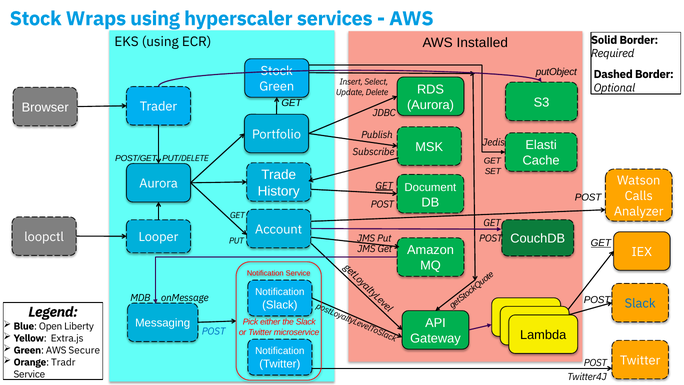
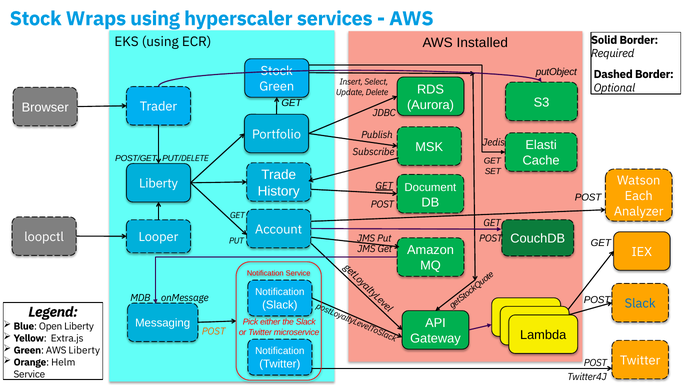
Aurora at (159, 184): Aurora -> Liberty
Calls: Calls -> Each
GET at (601, 243) underline: present -> none
POST at (214, 331) colour: blue -> orange
AWS Secure: Secure -> Liberty
Tradr: Tradr -> Helm
